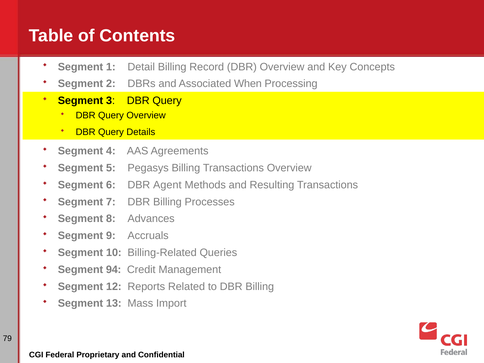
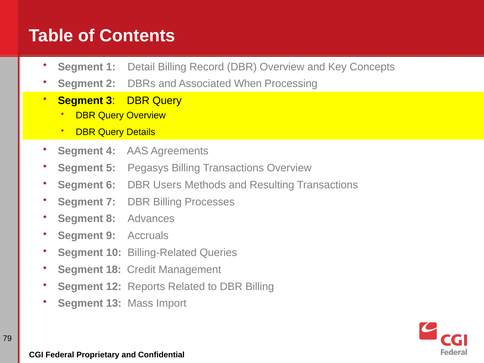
Agent: Agent -> Users
94: 94 -> 18
